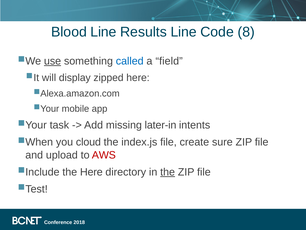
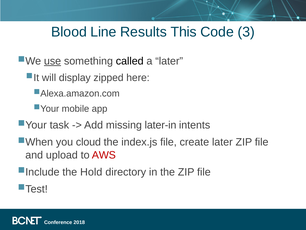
Results Line: Line -> This
8: 8 -> 3
called colour: blue -> black
a field: field -> later
create sure: sure -> later
the Here: Here -> Hold
the at (168, 172) underline: present -> none
